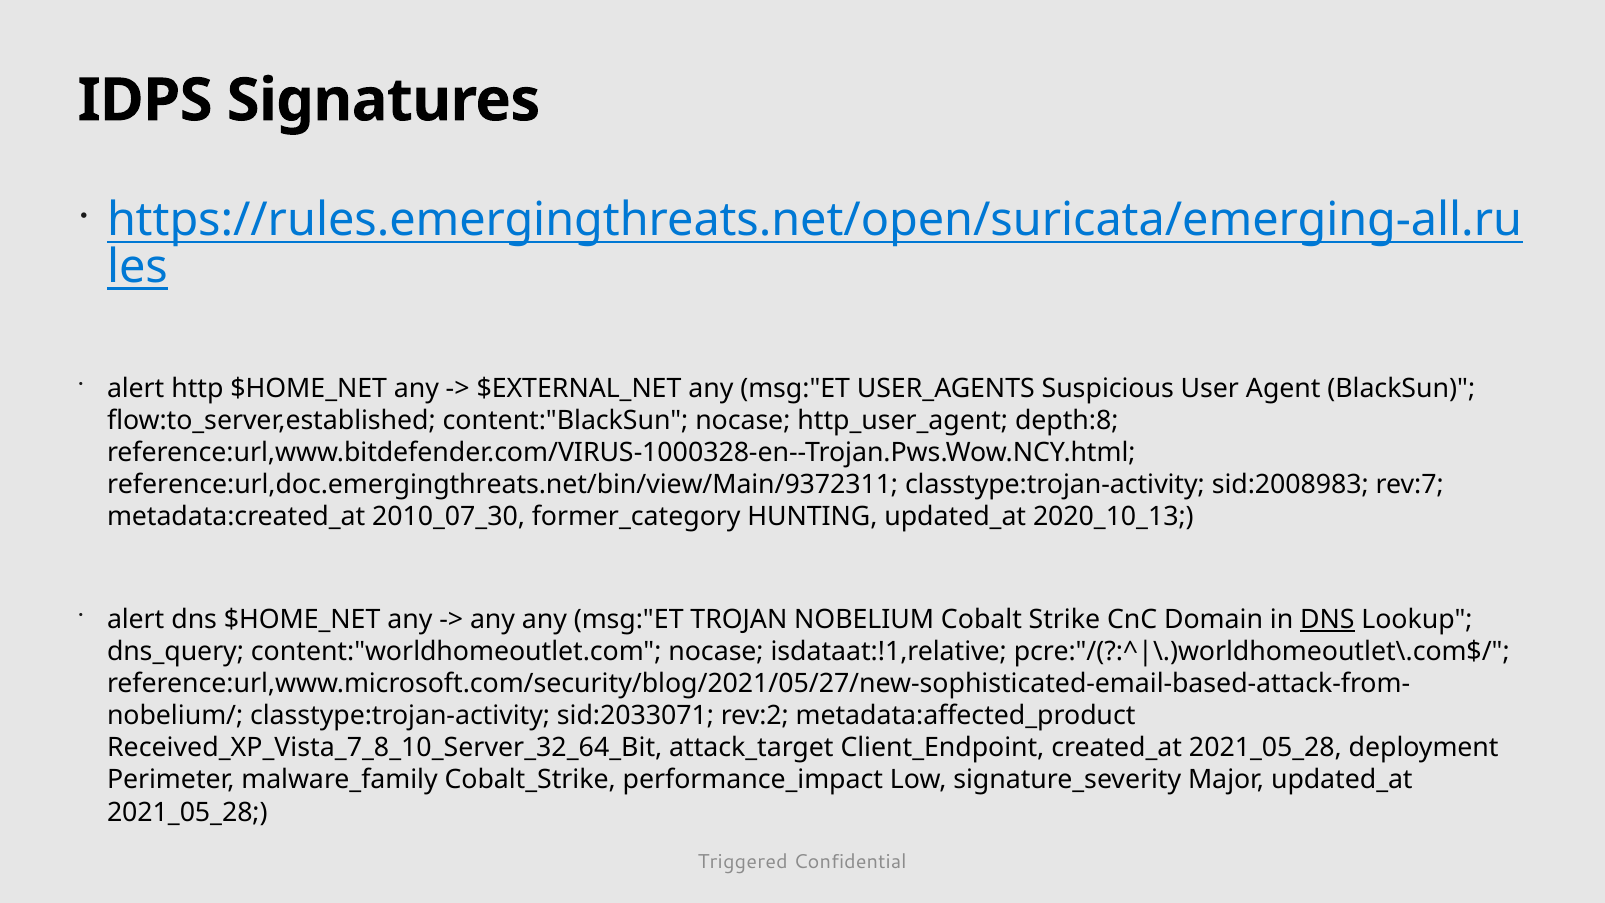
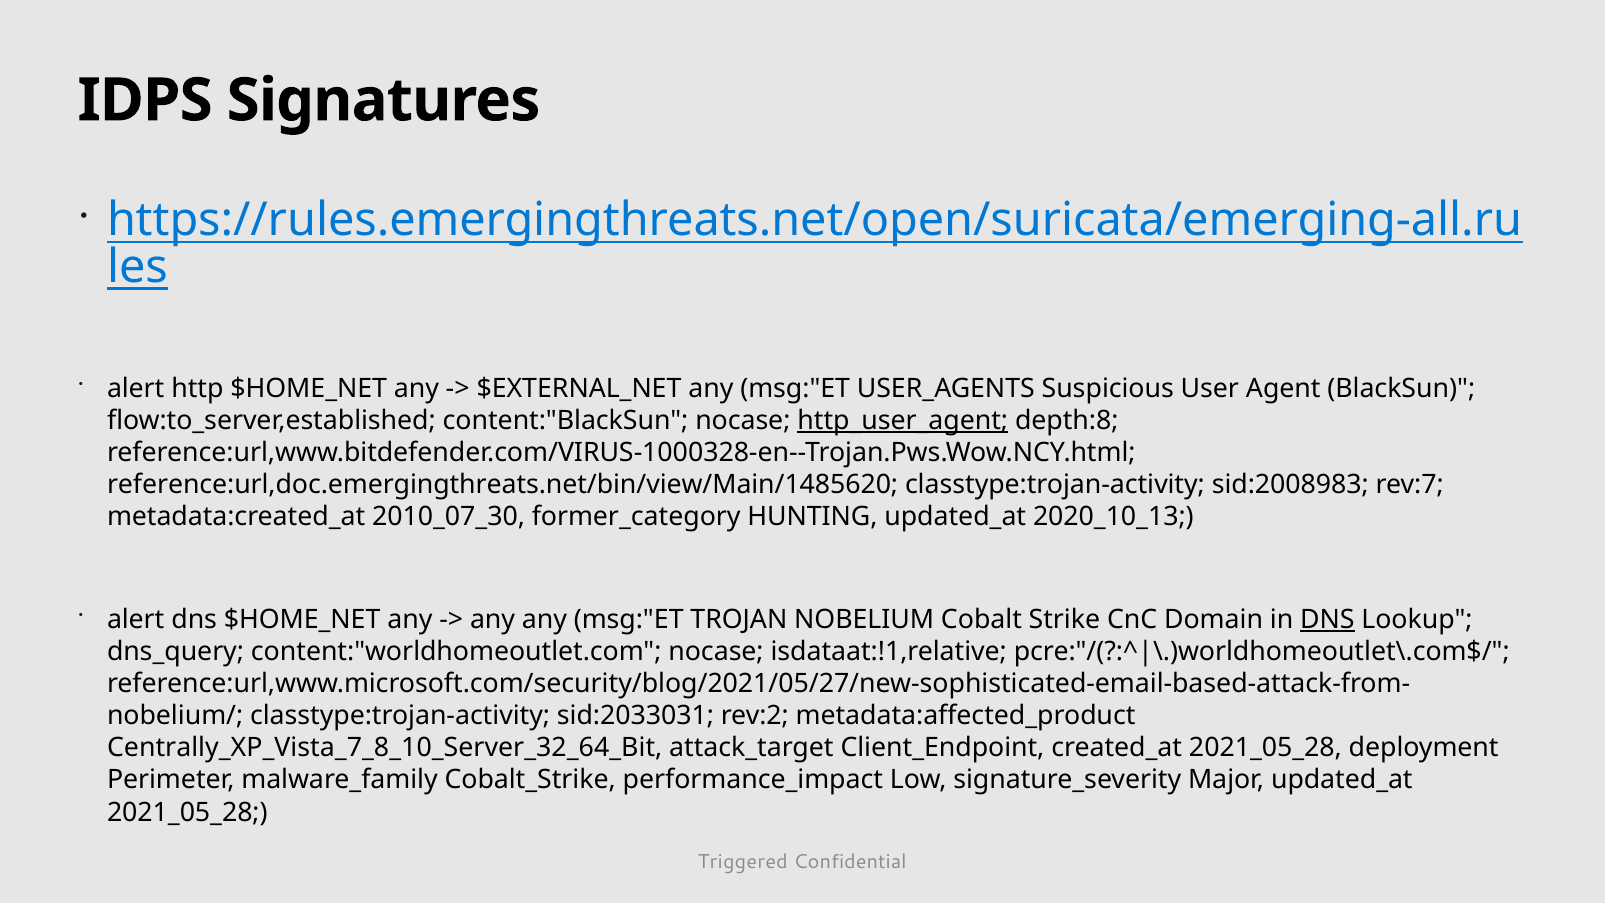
http_user_agent underline: none -> present
reference:url,doc.emergingthreats.net/bin/view/Main/9372311: reference:url,doc.emergingthreats.net/bin/view/Main/9372311 -> reference:url,doc.emergingthreats.net/bin/view/Main/1485620
sid:2033071: sid:2033071 -> sid:2033031
Received_XP_Vista_7_8_10_Server_32_64_Bit: Received_XP_Vista_7_8_10_Server_32_64_Bit -> Centrally_XP_Vista_7_8_10_Server_32_64_Bit
